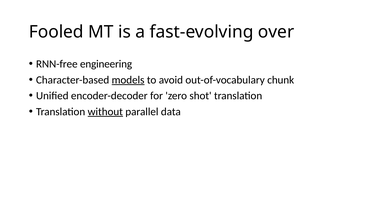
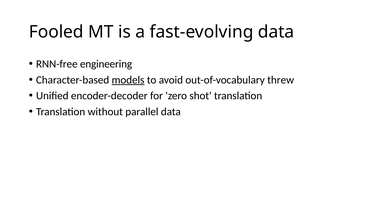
fast-evolving over: over -> data
chunk: chunk -> threw
without underline: present -> none
